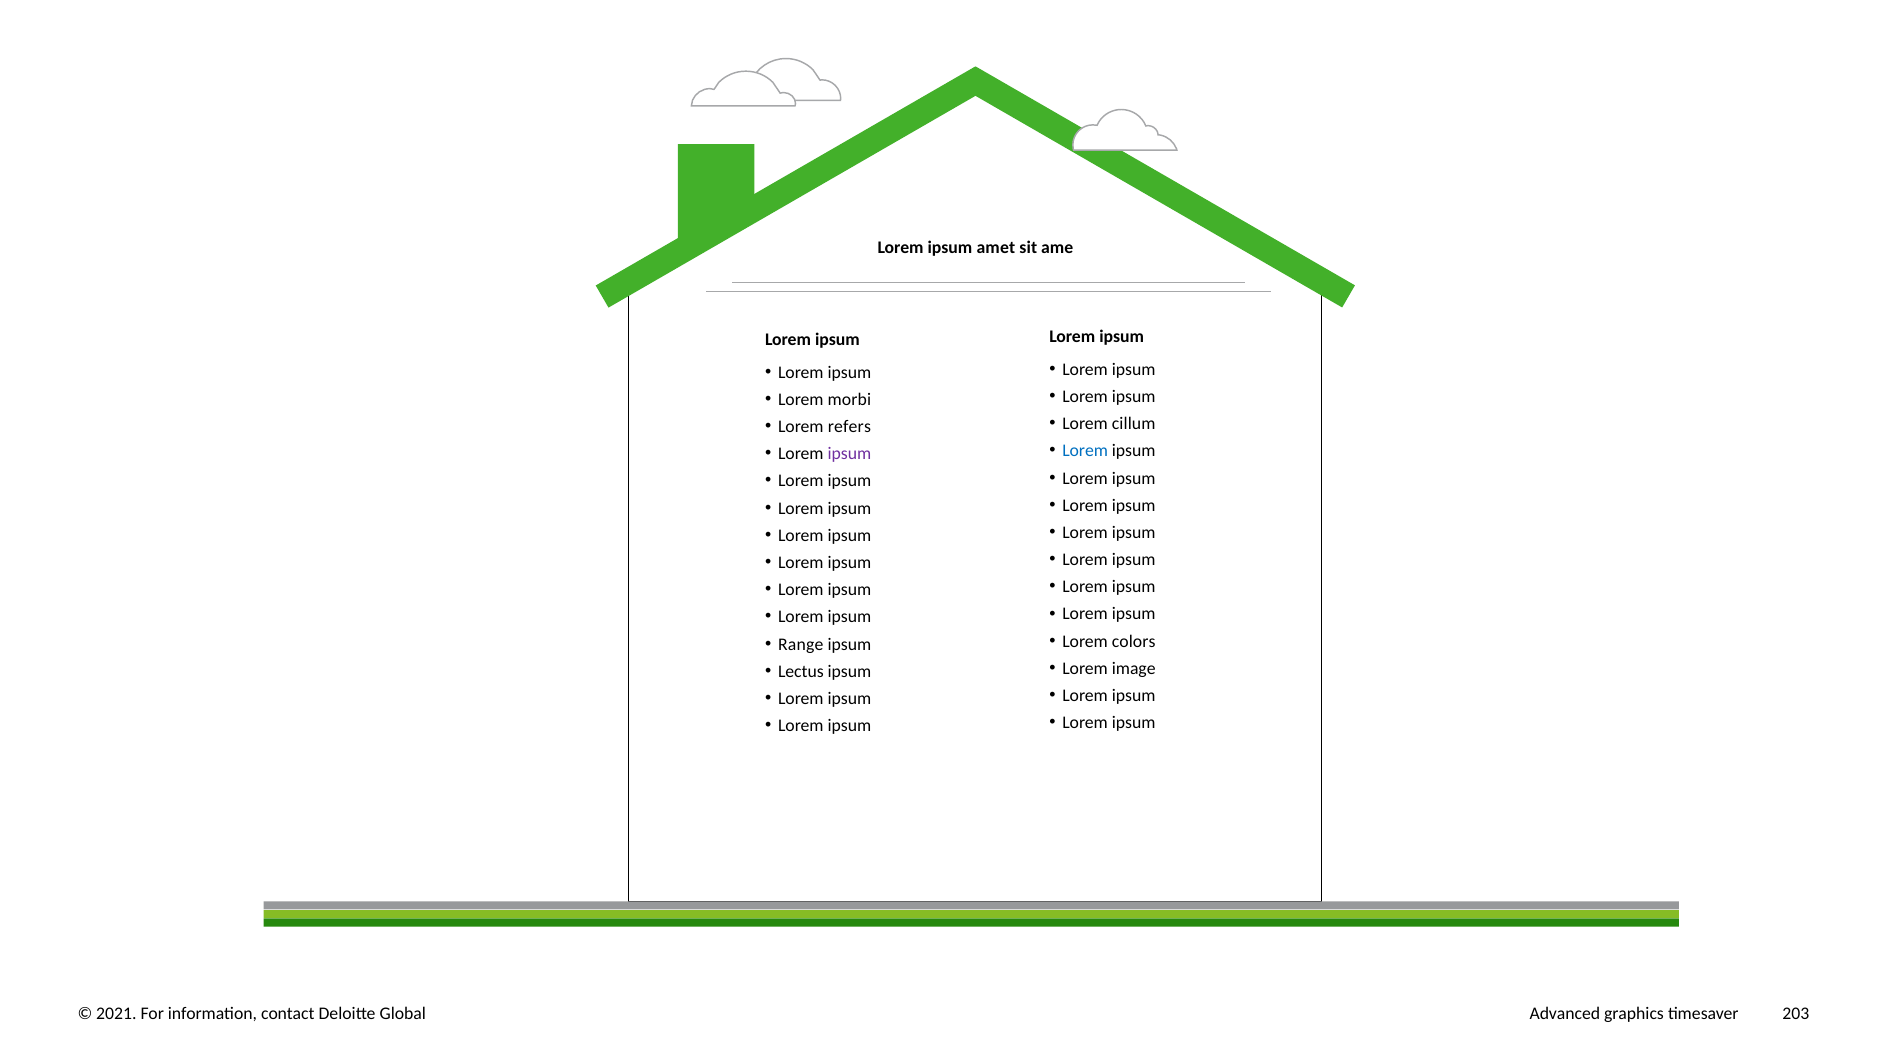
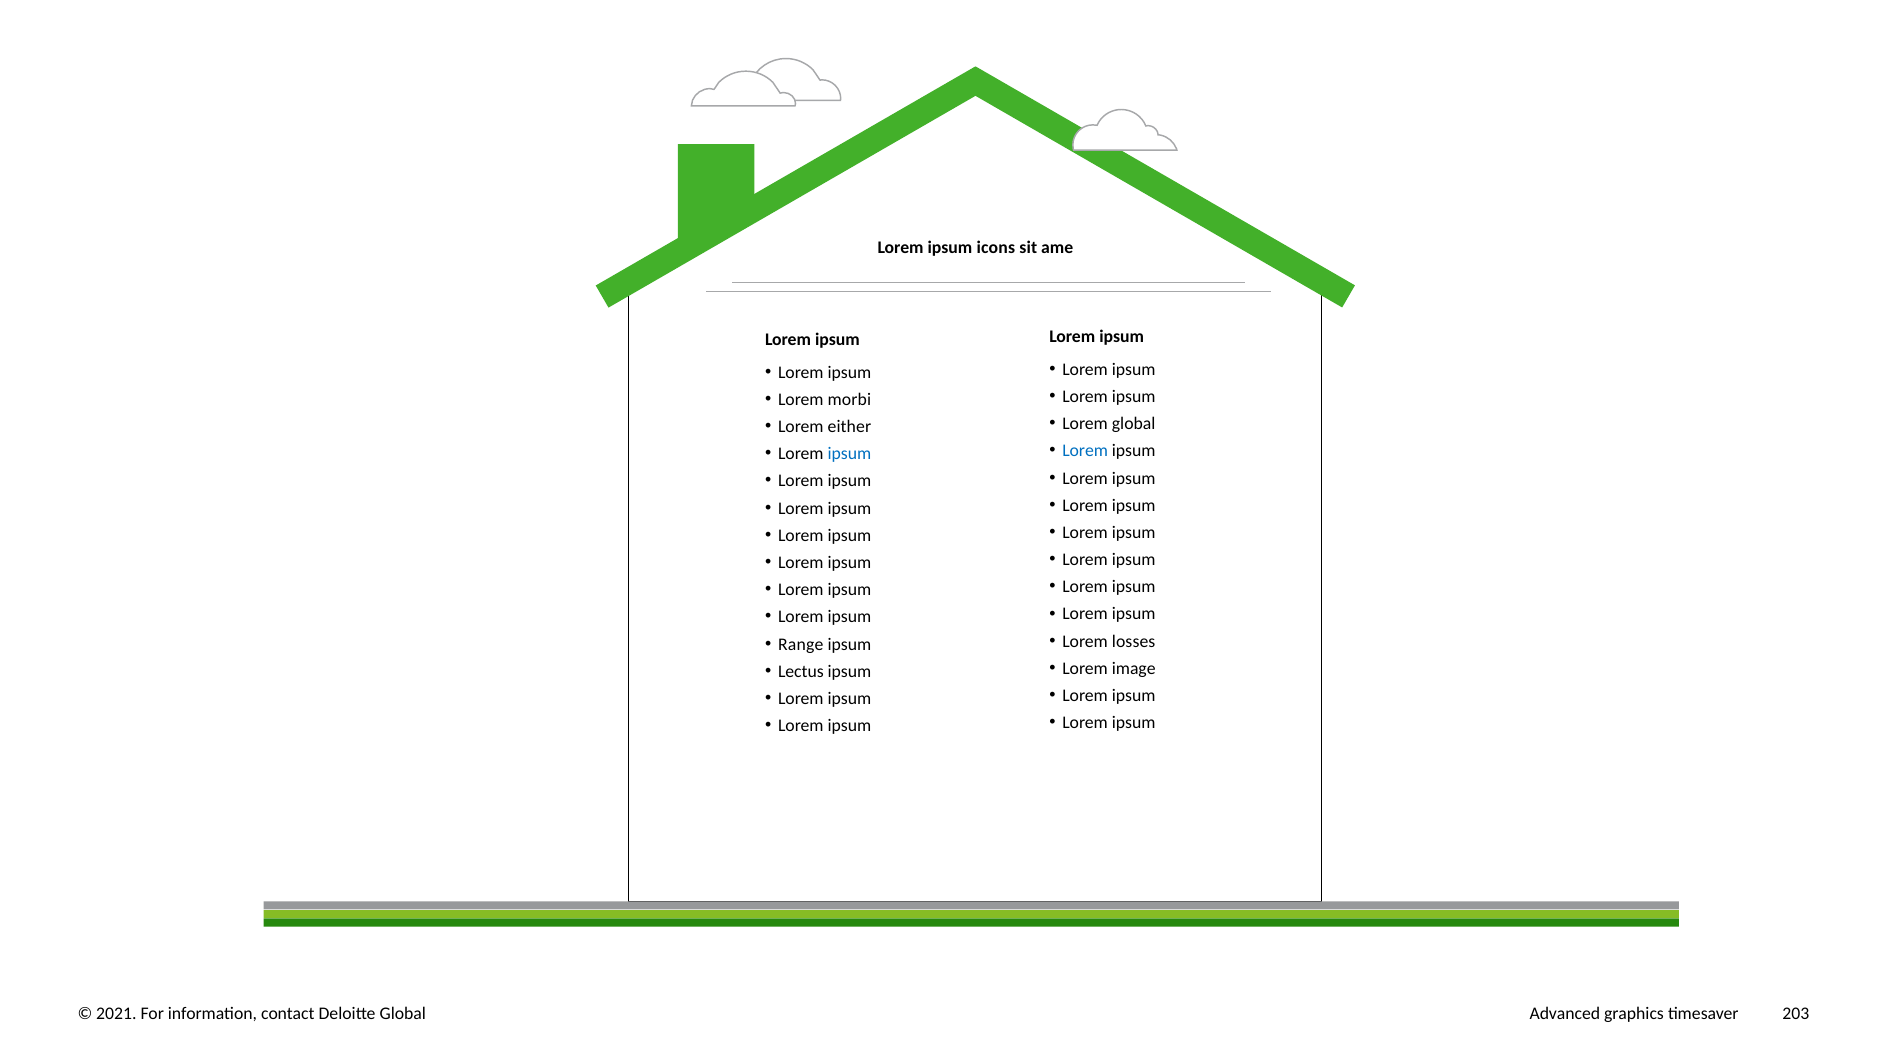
amet: amet -> icons
Lorem cillum: cillum -> global
refers: refers -> either
ipsum at (849, 454) colour: purple -> blue
colors: colors -> losses
